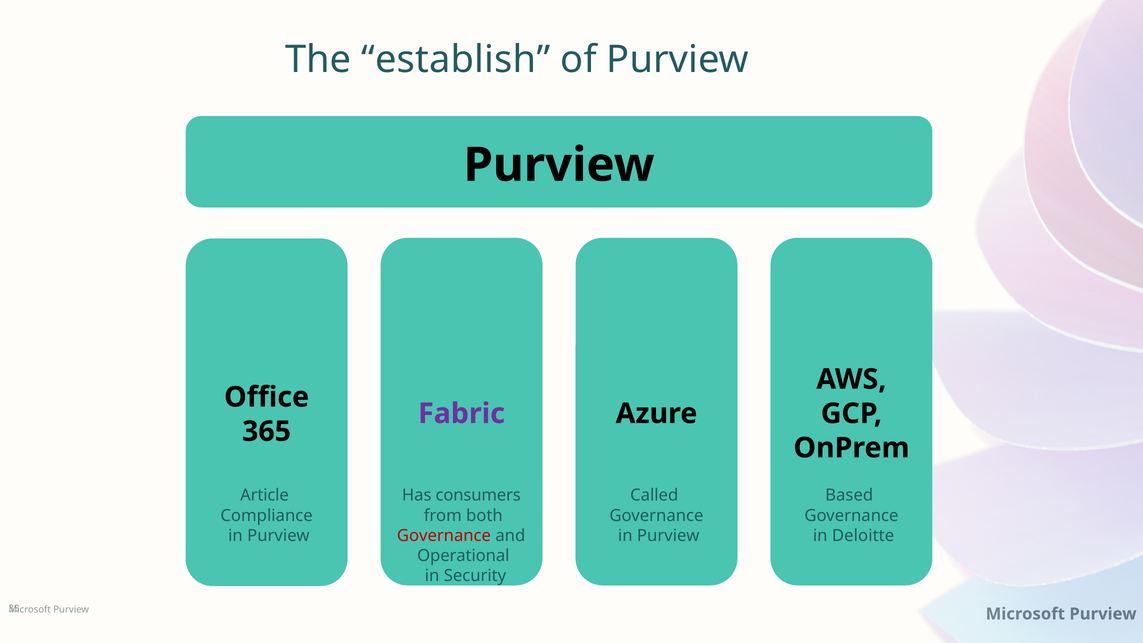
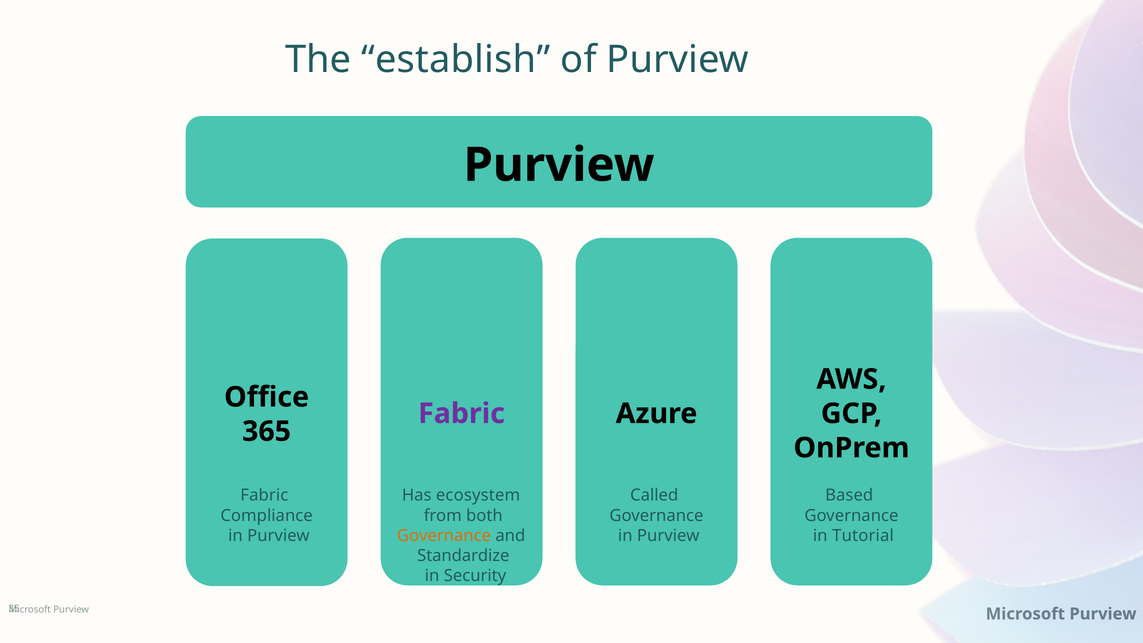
Article at (264, 495): Article -> Fabric
consumers: consumers -> ecosystem
Governance at (444, 535) colour: red -> orange
Deloitte: Deloitte -> Tutorial
Operational: Operational -> Standardize
